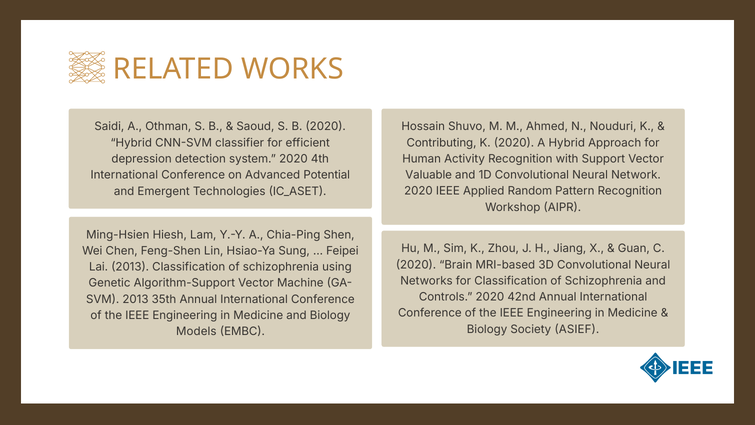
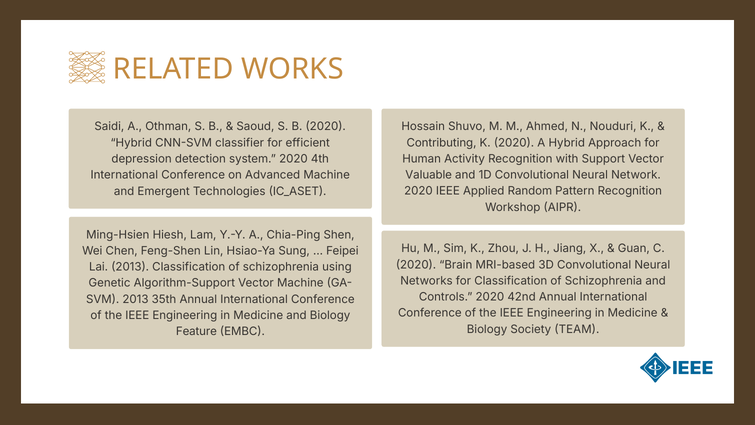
Advanced Potential: Potential -> Machine
ASIEF: ASIEF -> TEAM
Models: Models -> Feature
